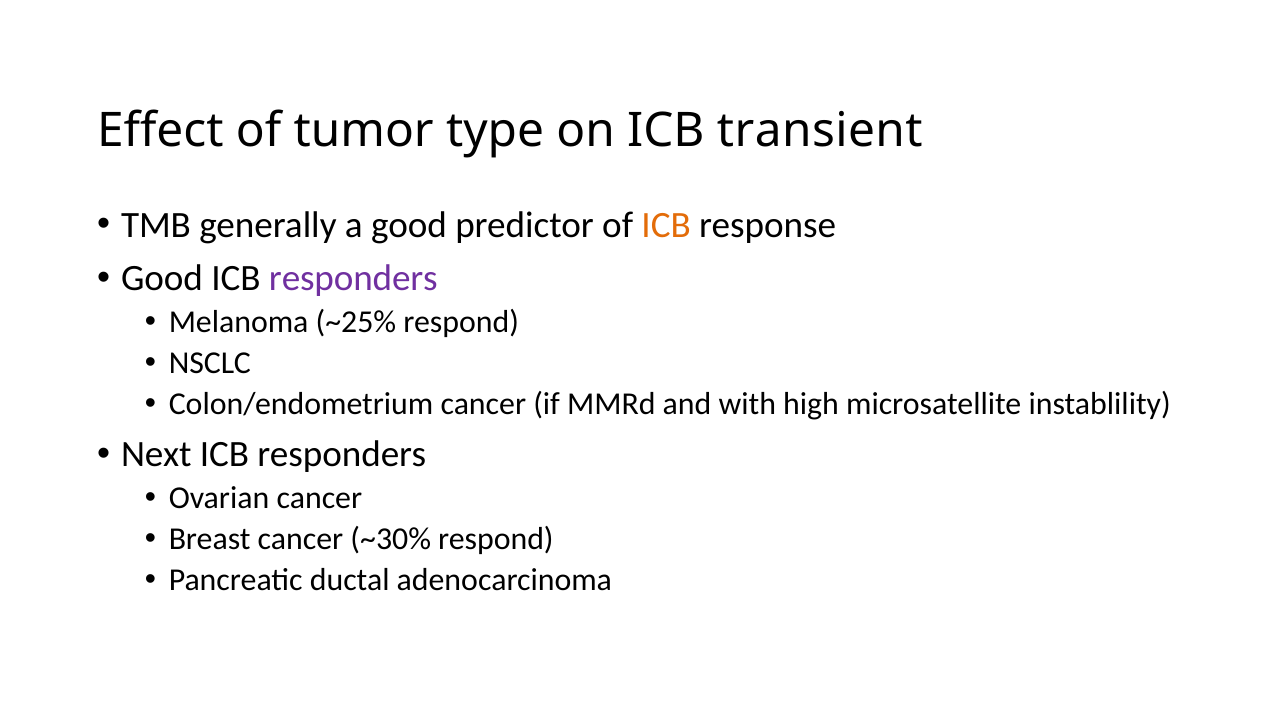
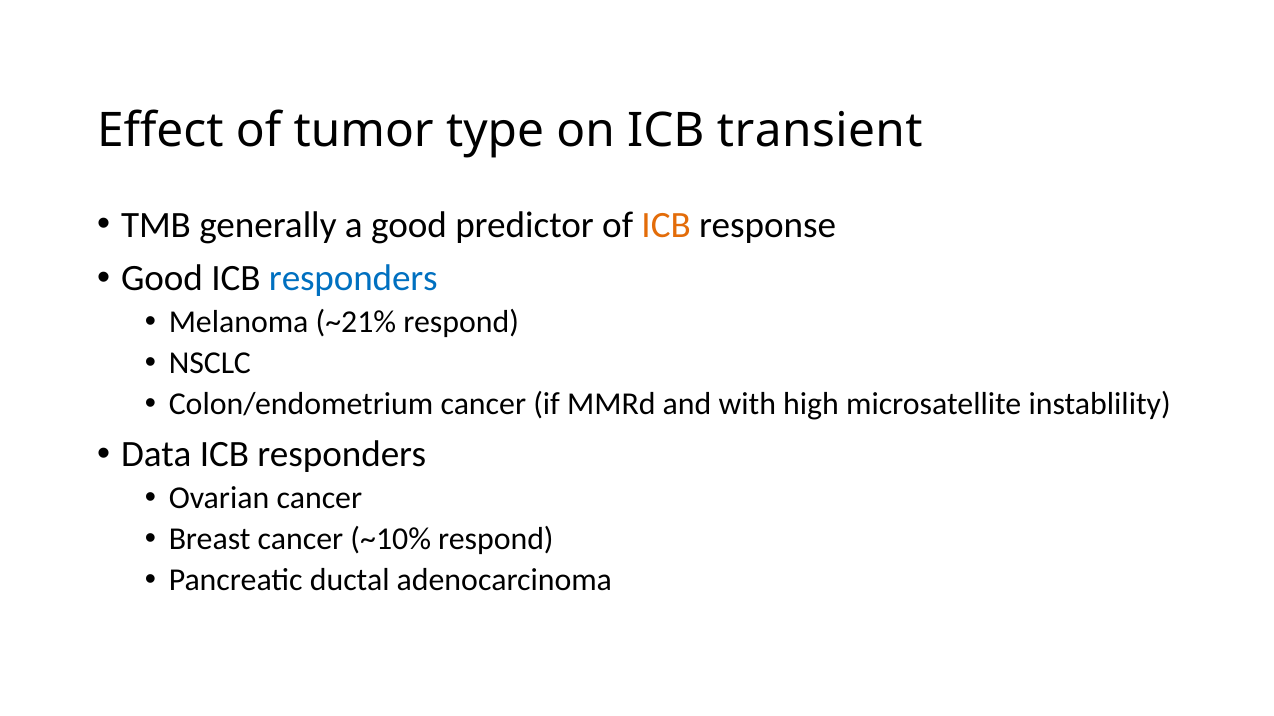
responders at (353, 278) colour: purple -> blue
~25%: ~25% -> ~21%
Next: Next -> Data
~30%: ~30% -> ~10%
